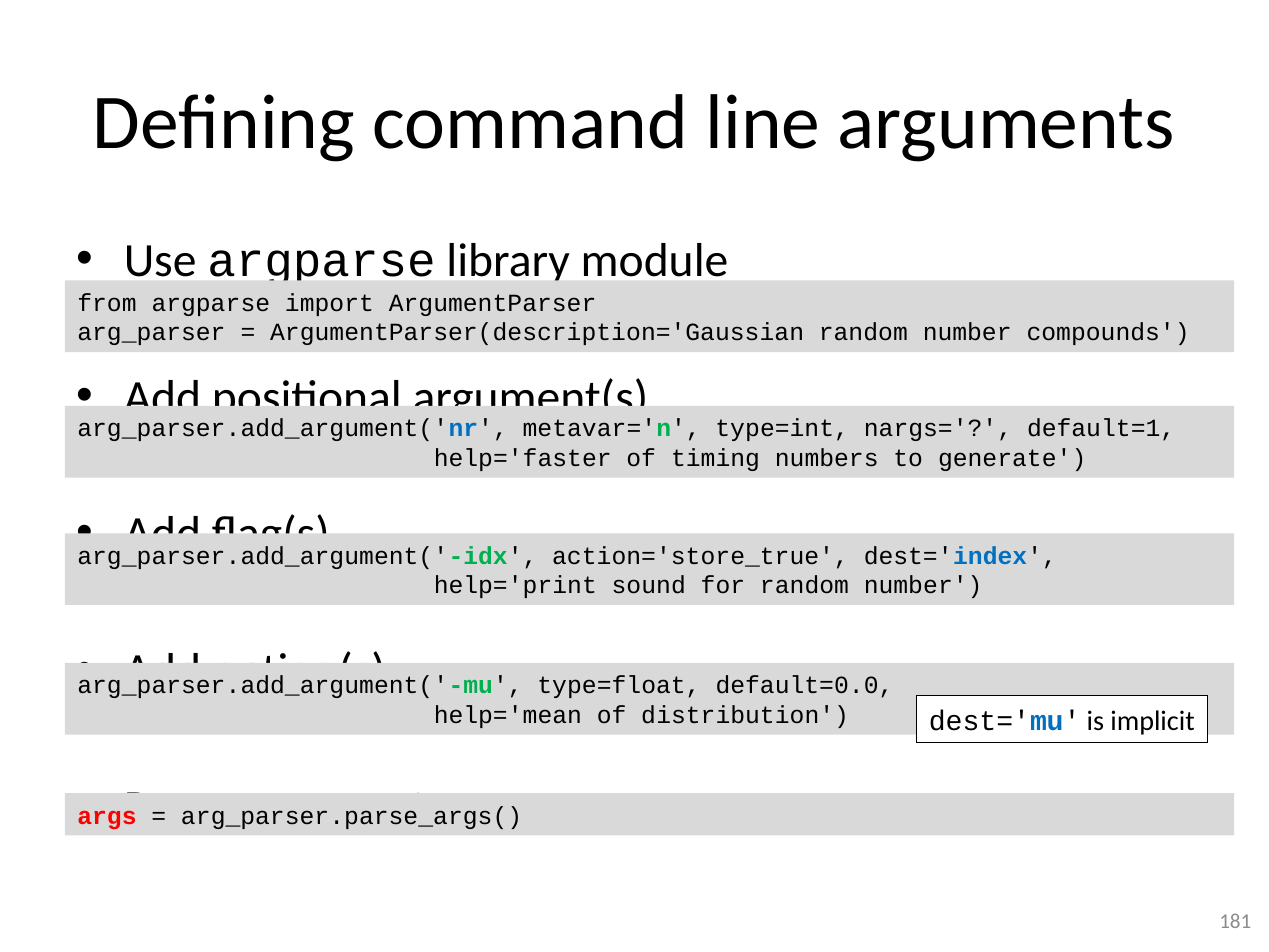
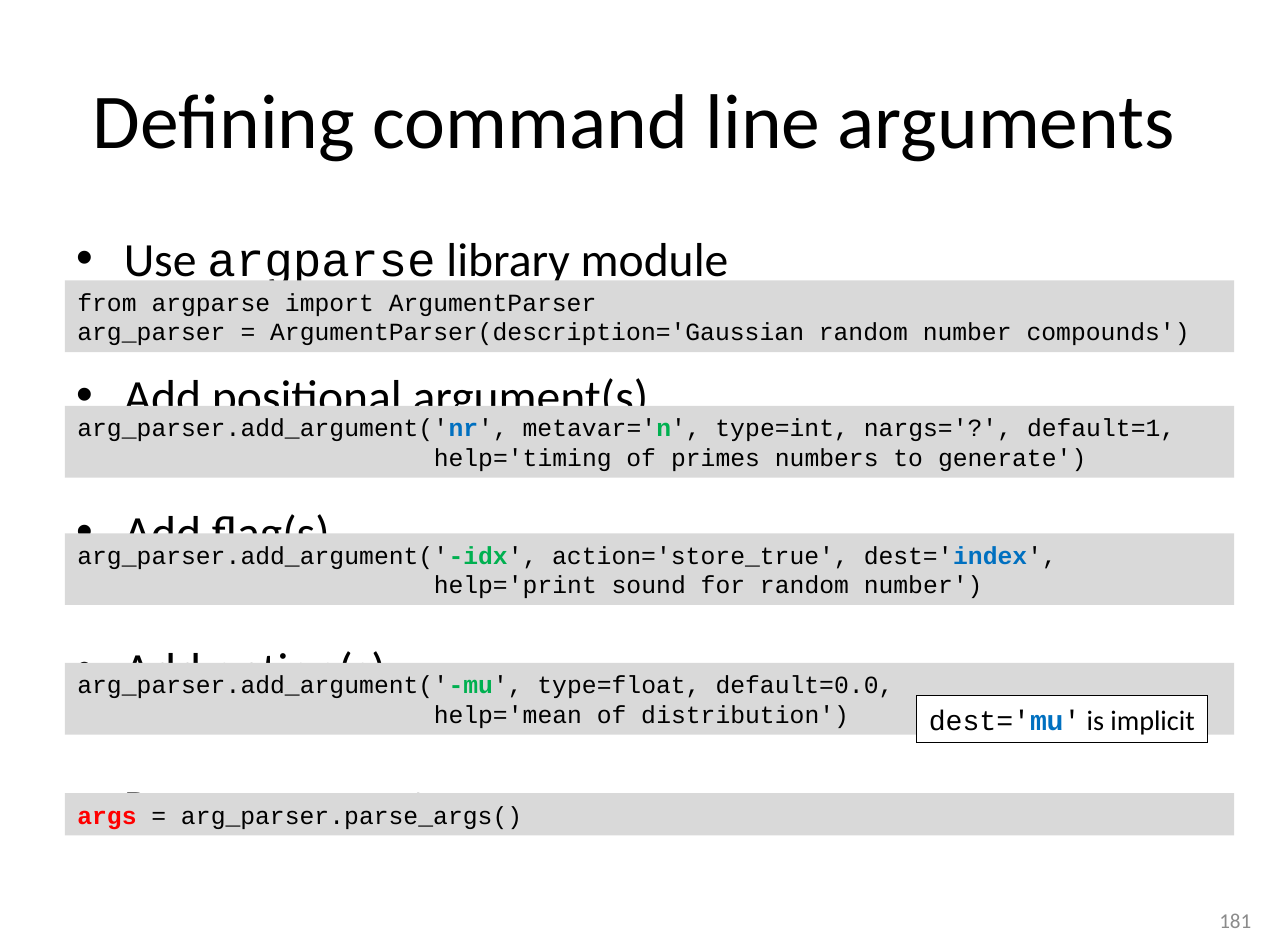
help='faster: help='faster -> help='timing
timing: timing -> primes
